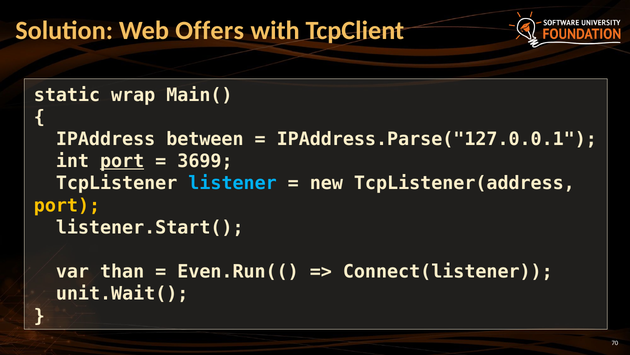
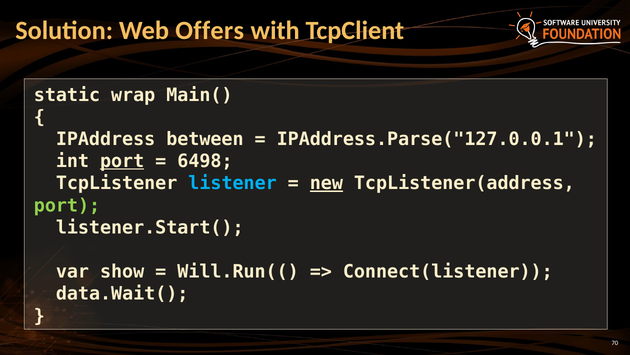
3699: 3699 -> 6498
new underline: none -> present
port at (67, 205) colour: yellow -> light green
than: than -> show
Even.Run((: Even.Run(( -> Will.Run((
unit.Wait(: unit.Wait( -> data.Wait(
